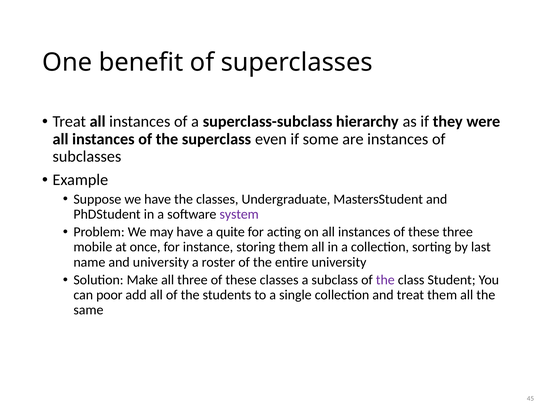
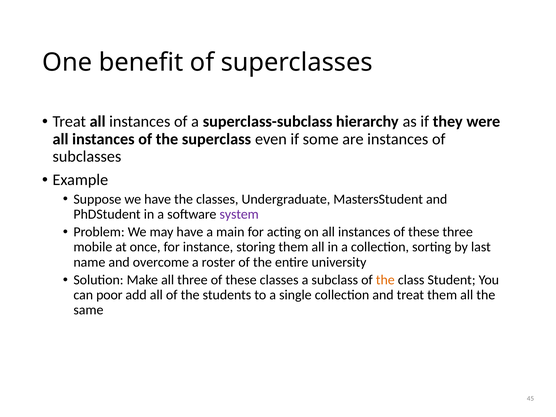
quite: quite -> main
and university: university -> overcome
the at (385, 280) colour: purple -> orange
